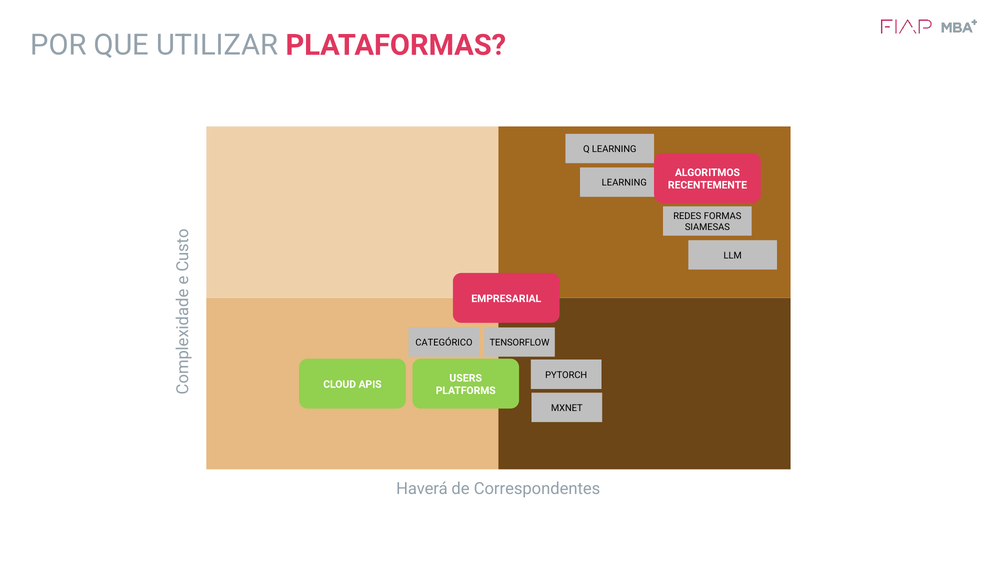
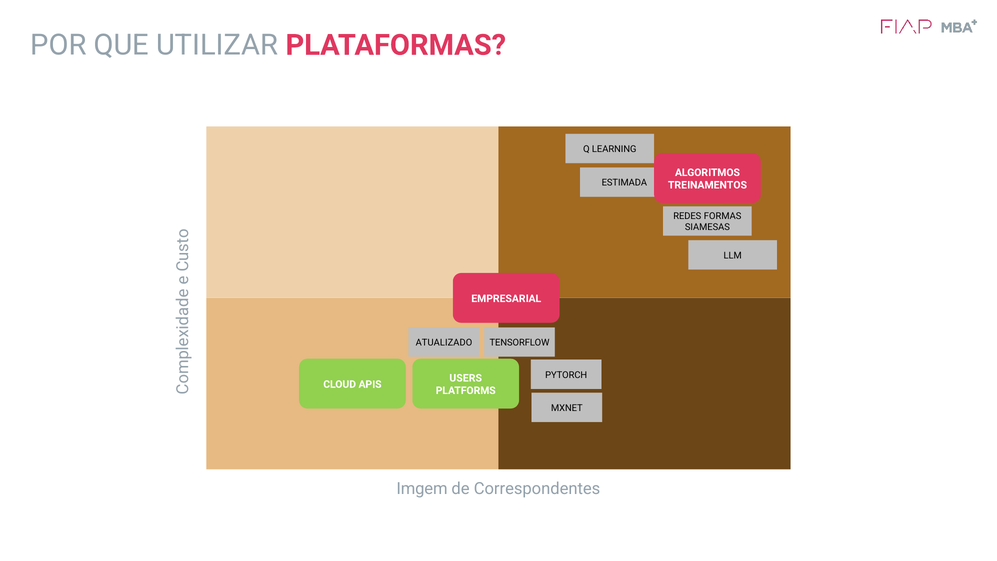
LEARNING at (624, 183): LEARNING -> ESTIMADA
RECENTEMENTE: RECENTEMENTE -> TREINAMENTOS
CATEGÓRICO: CATEGÓRICO -> ATUALIZADO
Haverá: Haverá -> Imgem
